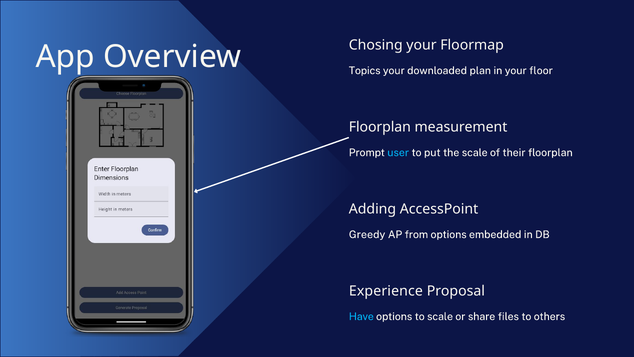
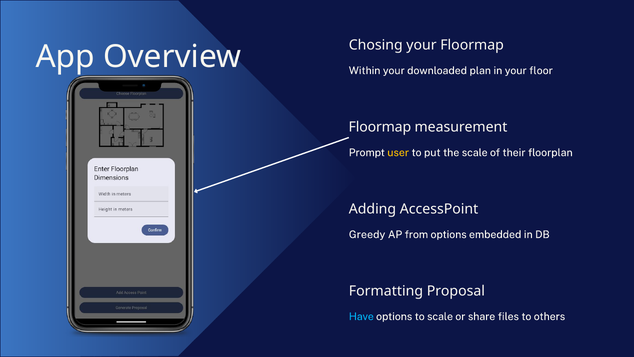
Topics: Topics -> Within
Floorplan at (380, 127): Floorplan -> Floormap
user colour: light blue -> yellow
Experience: Experience -> Formatting
